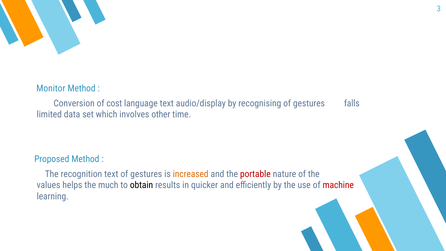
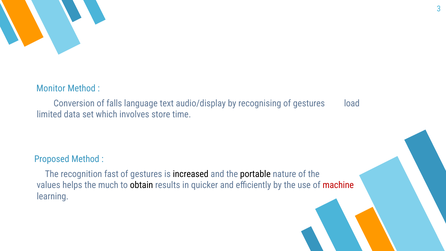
cost: cost -> falls
falls: falls -> load
other: other -> store
recognition text: text -> fast
increased colour: orange -> black
portable colour: red -> black
